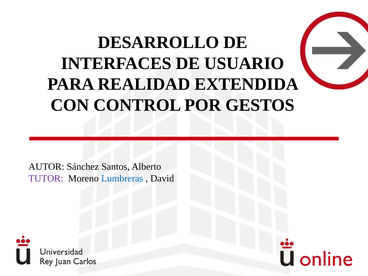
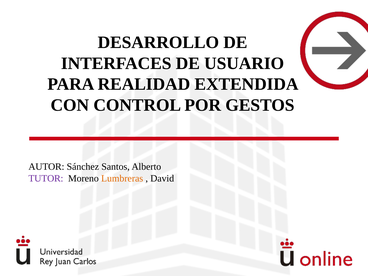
Lumbreras colour: blue -> orange
